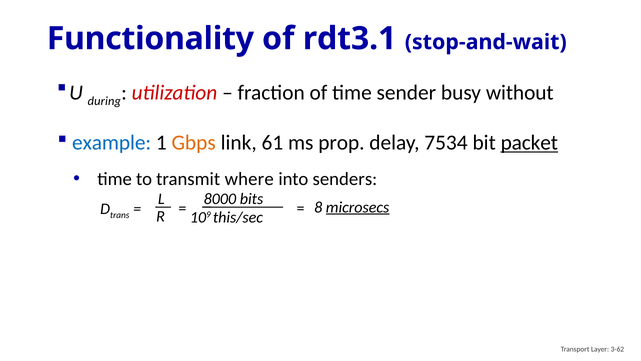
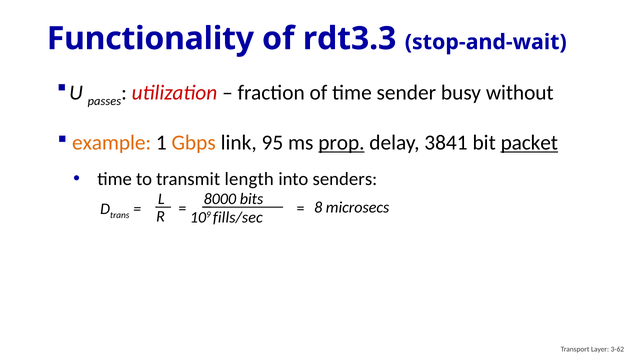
rdt3.1: rdt3.1 -> rdt3.3
during: during -> passes
example colour: blue -> orange
61: 61 -> 95
prop underline: none -> present
7534: 7534 -> 3841
where: where -> length
microsecs underline: present -> none
this/sec: this/sec -> fills/sec
